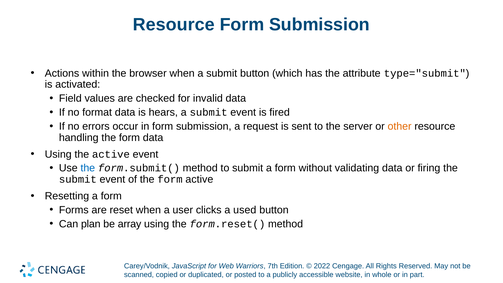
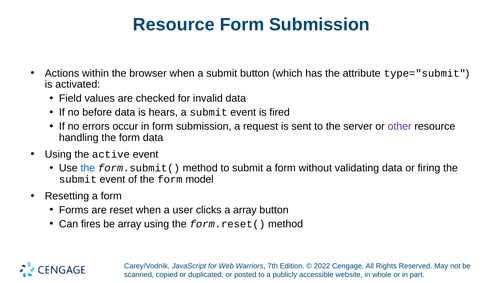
format: format -> before
other colour: orange -> purple
form active: active -> model
a used: used -> array
plan: plan -> fires
